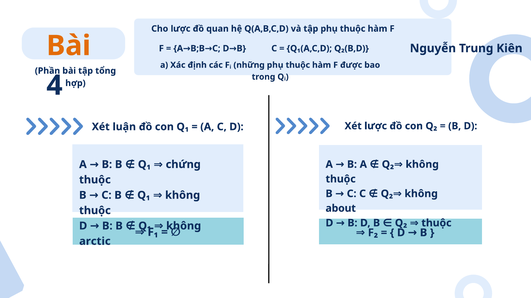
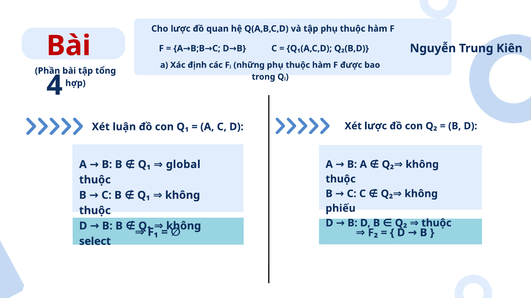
Bài at (69, 46) colour: orange -> red
chứng: chứng -> global
about: about -> phiếu
arctic: arctic -> select
